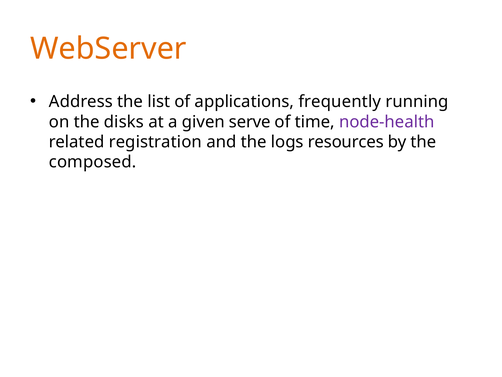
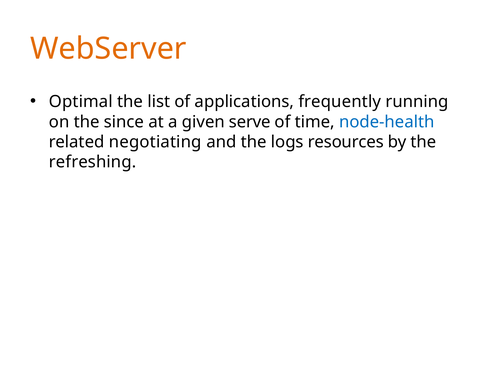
Address: Address -> Optimal
disks: disks -> since
node-health colour: purple -> blue
registration: registration -> negotiating
composed: composed -> refreshing
